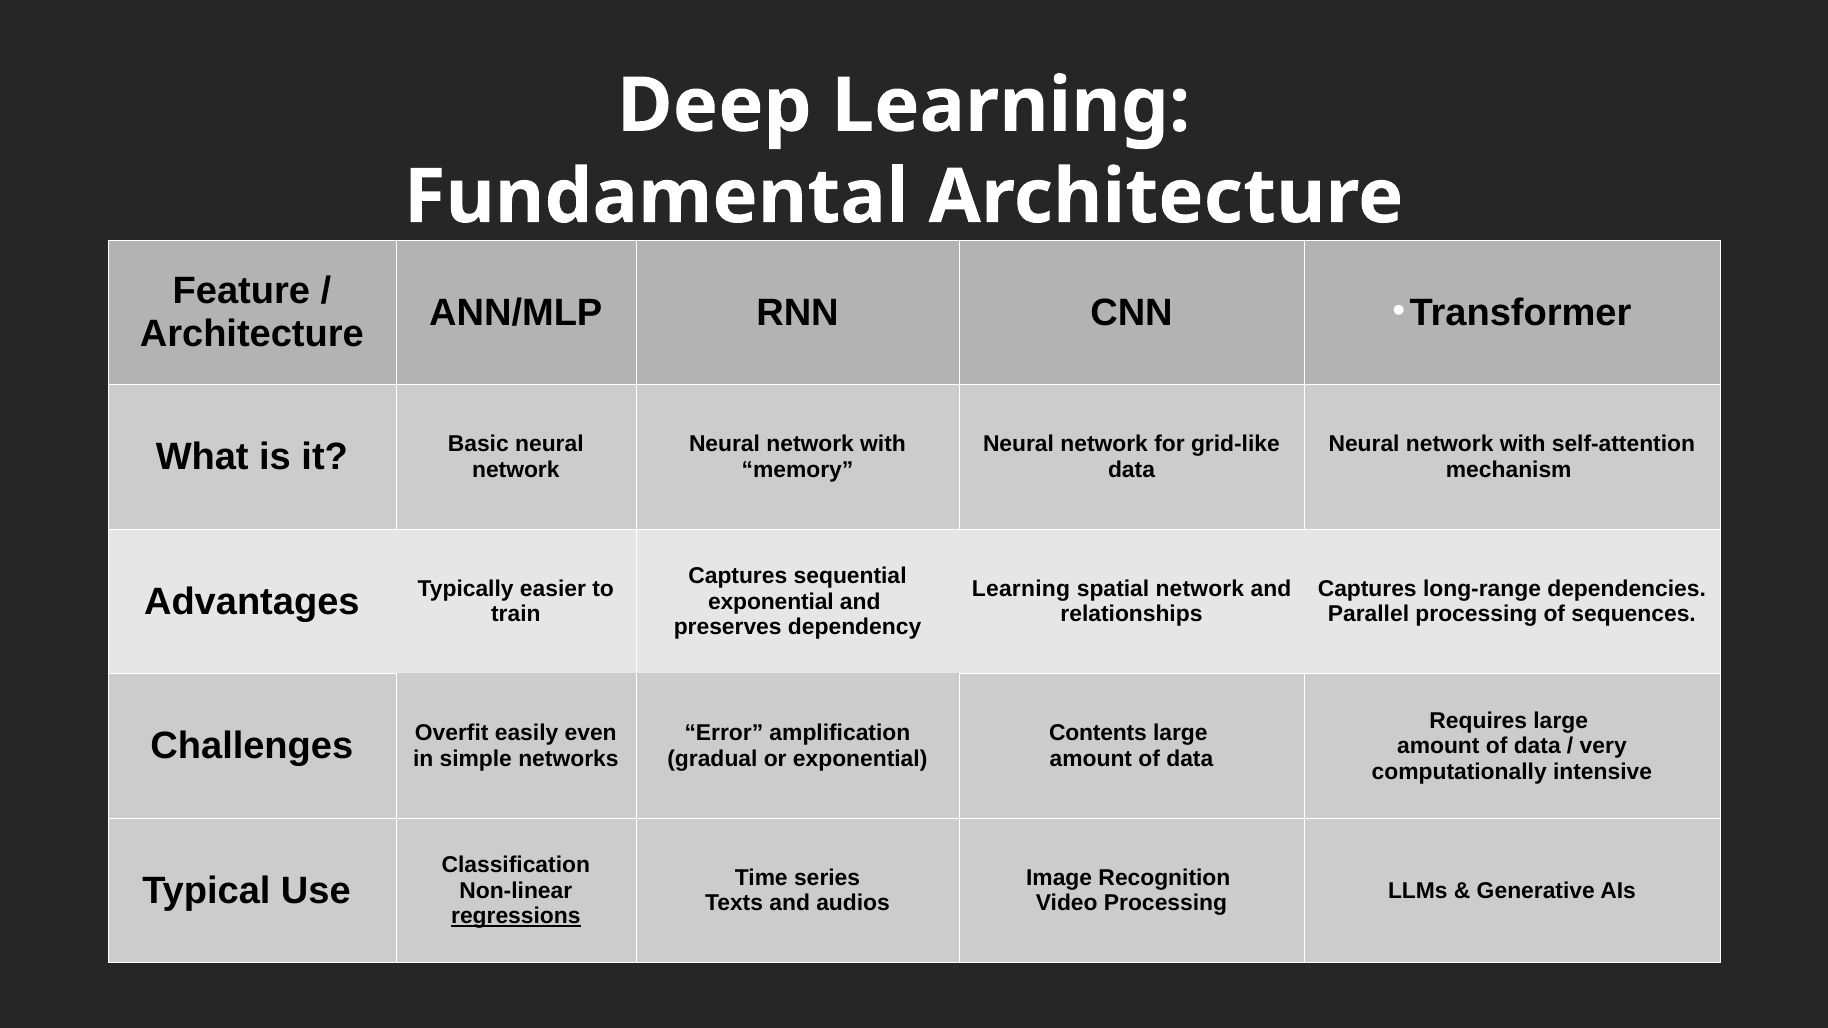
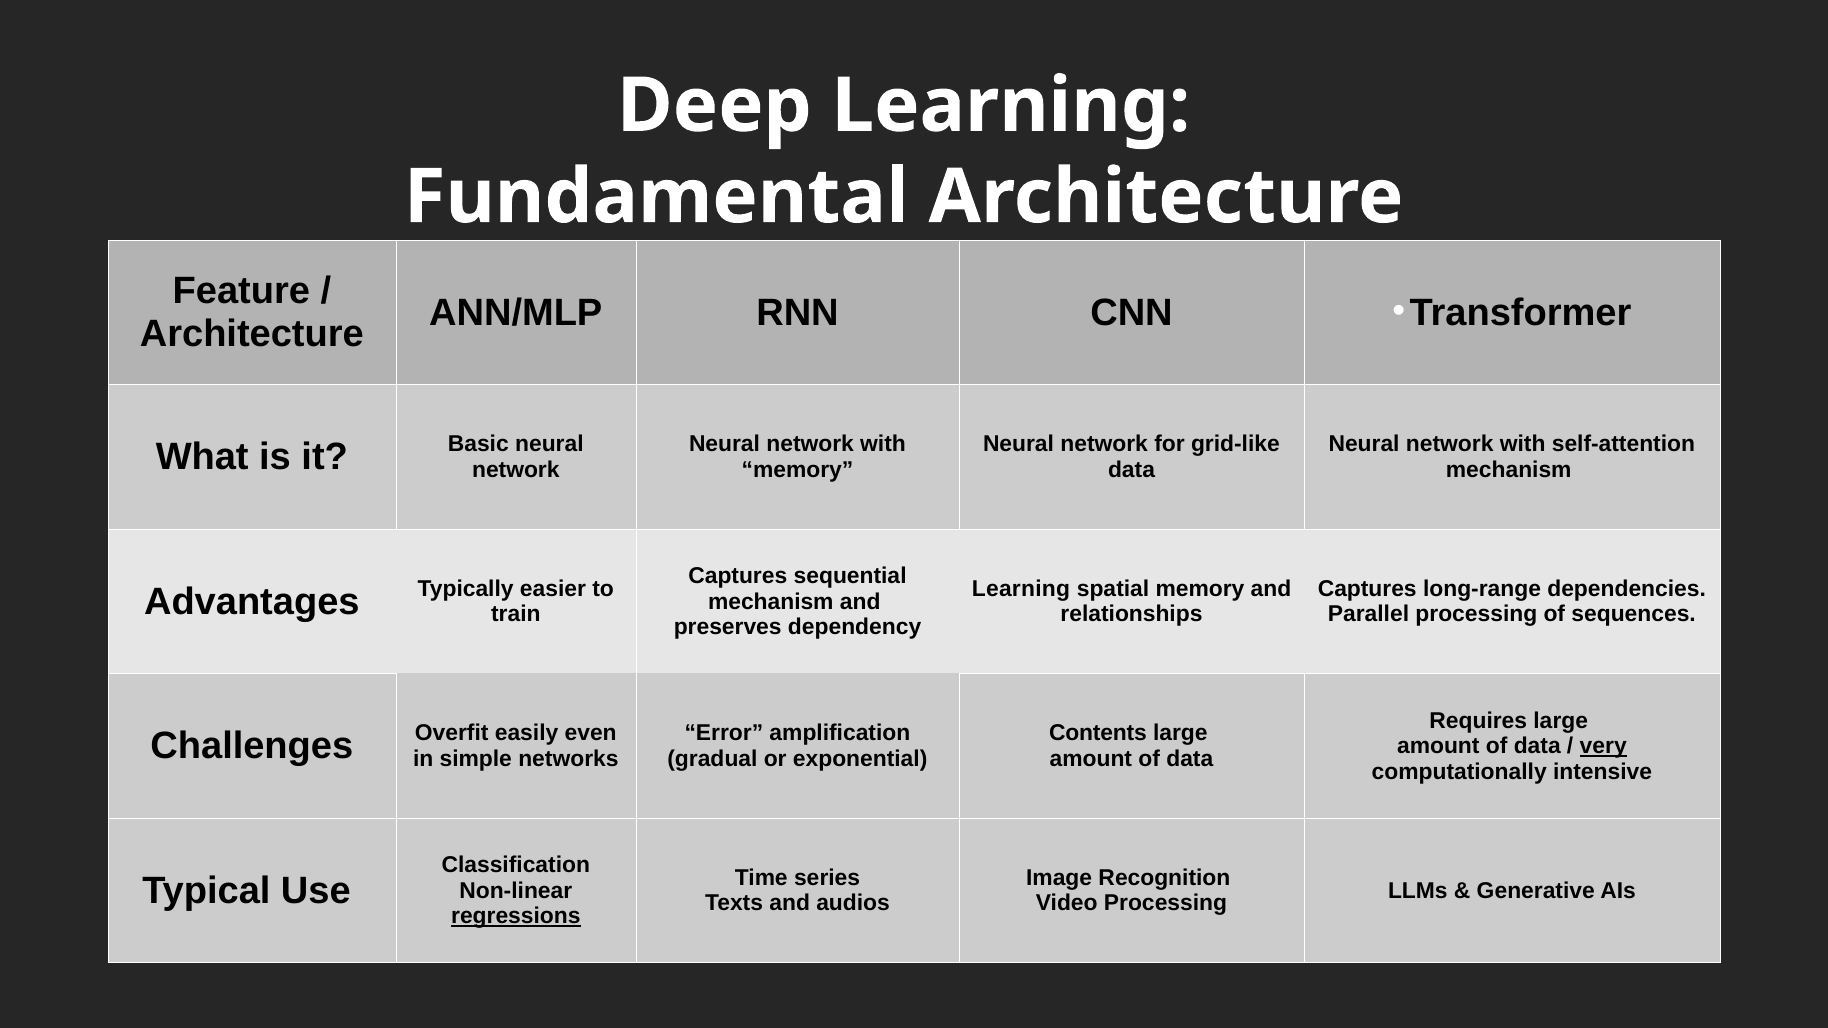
spatial network: network -> memory
exponential at (771, 602): exponential -> mechanism
very underline: none -> present
